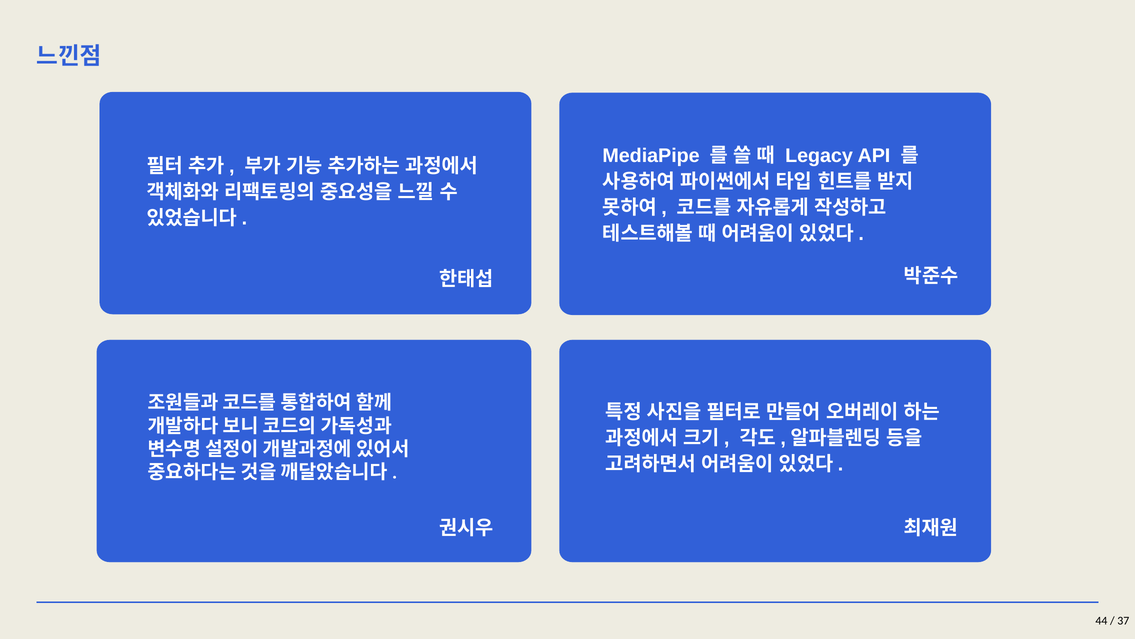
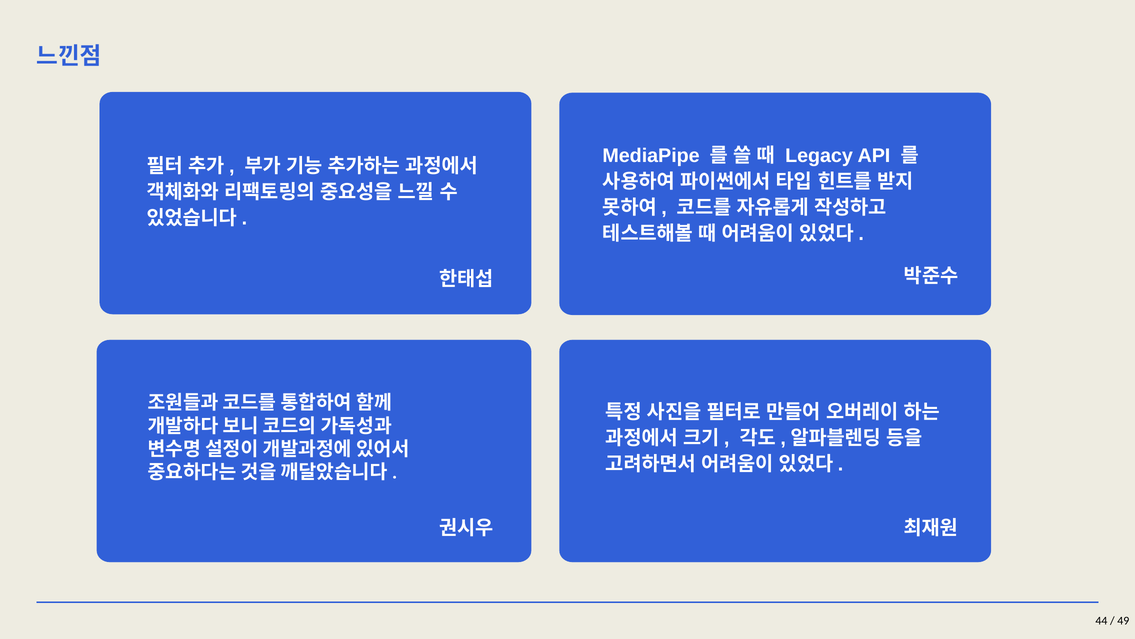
37: 37 -> 49
